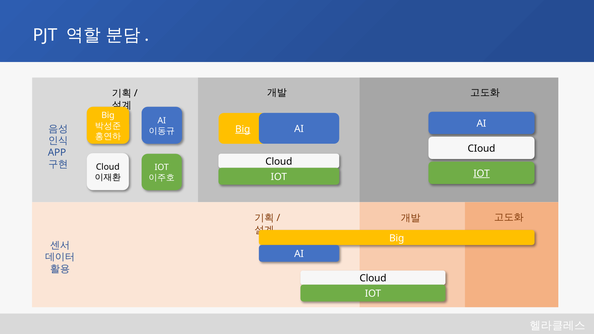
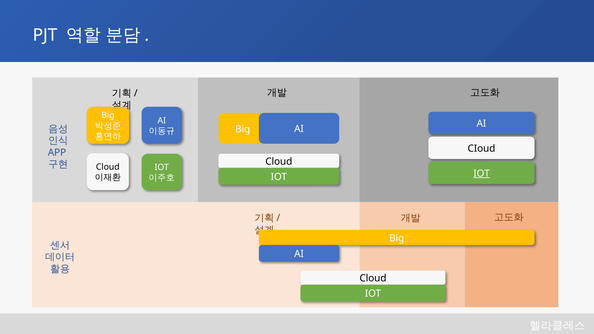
Big at (243, 129) underline: present -> none
